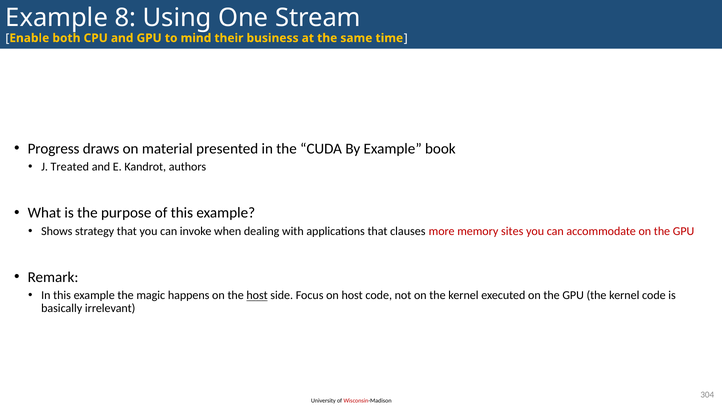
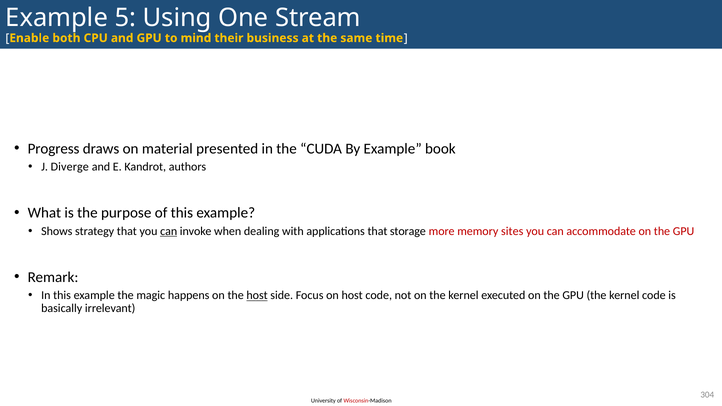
8: 8 -> 5
Treated: Treated -> Diverge
can at (169, 231) underline: none -> present
clauses: clauses -> storage
